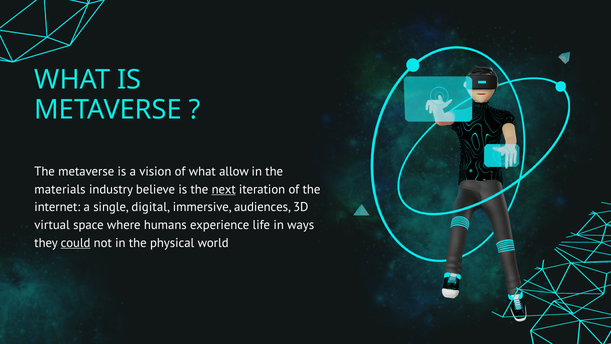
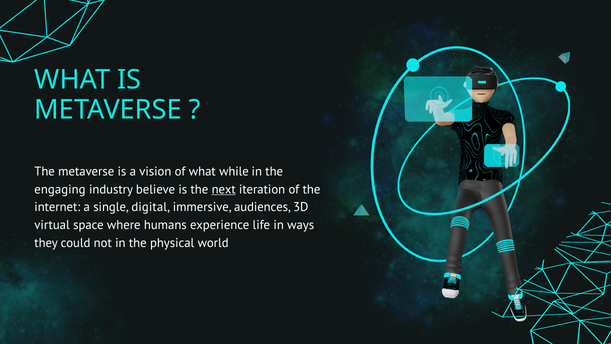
allow: allow -> while
materials: materials -> engaging
could underline: present -> none
